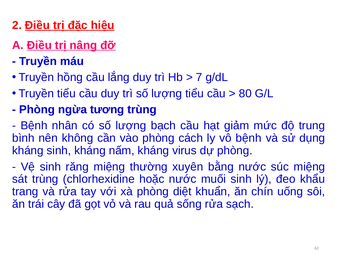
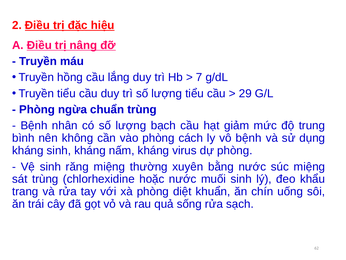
80: 80 -> 29
tương: tương -> chuẩn
